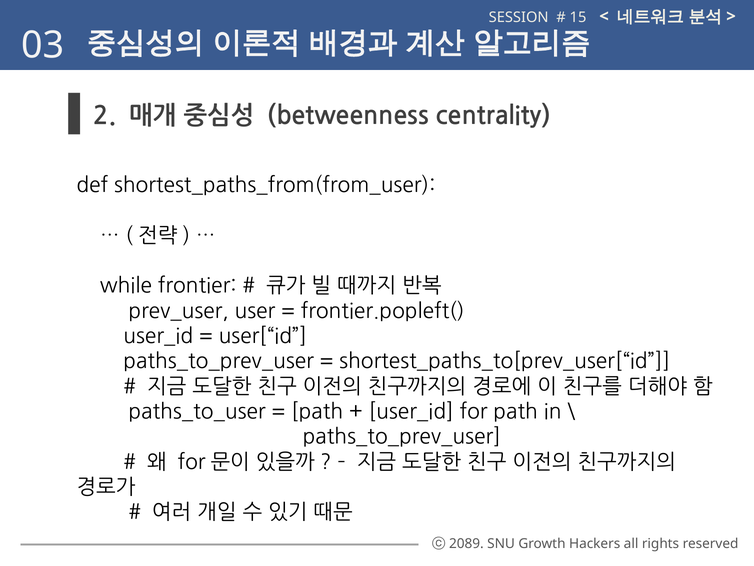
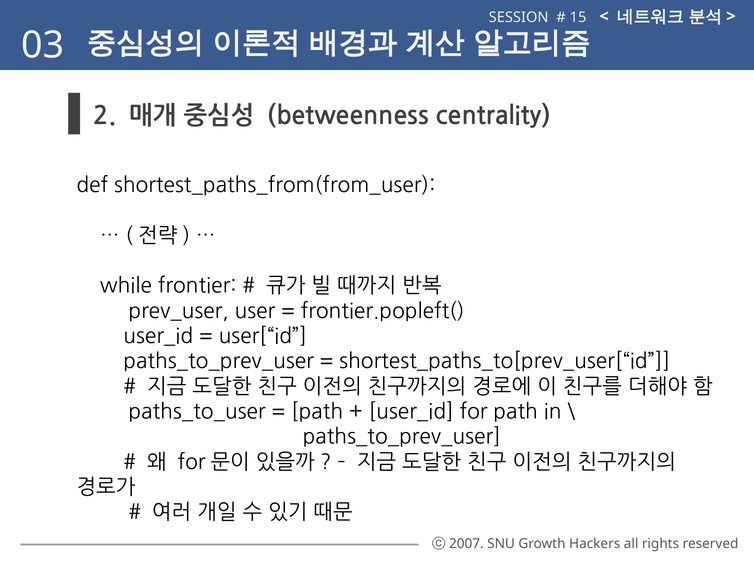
2089: 2089 -> 2007
